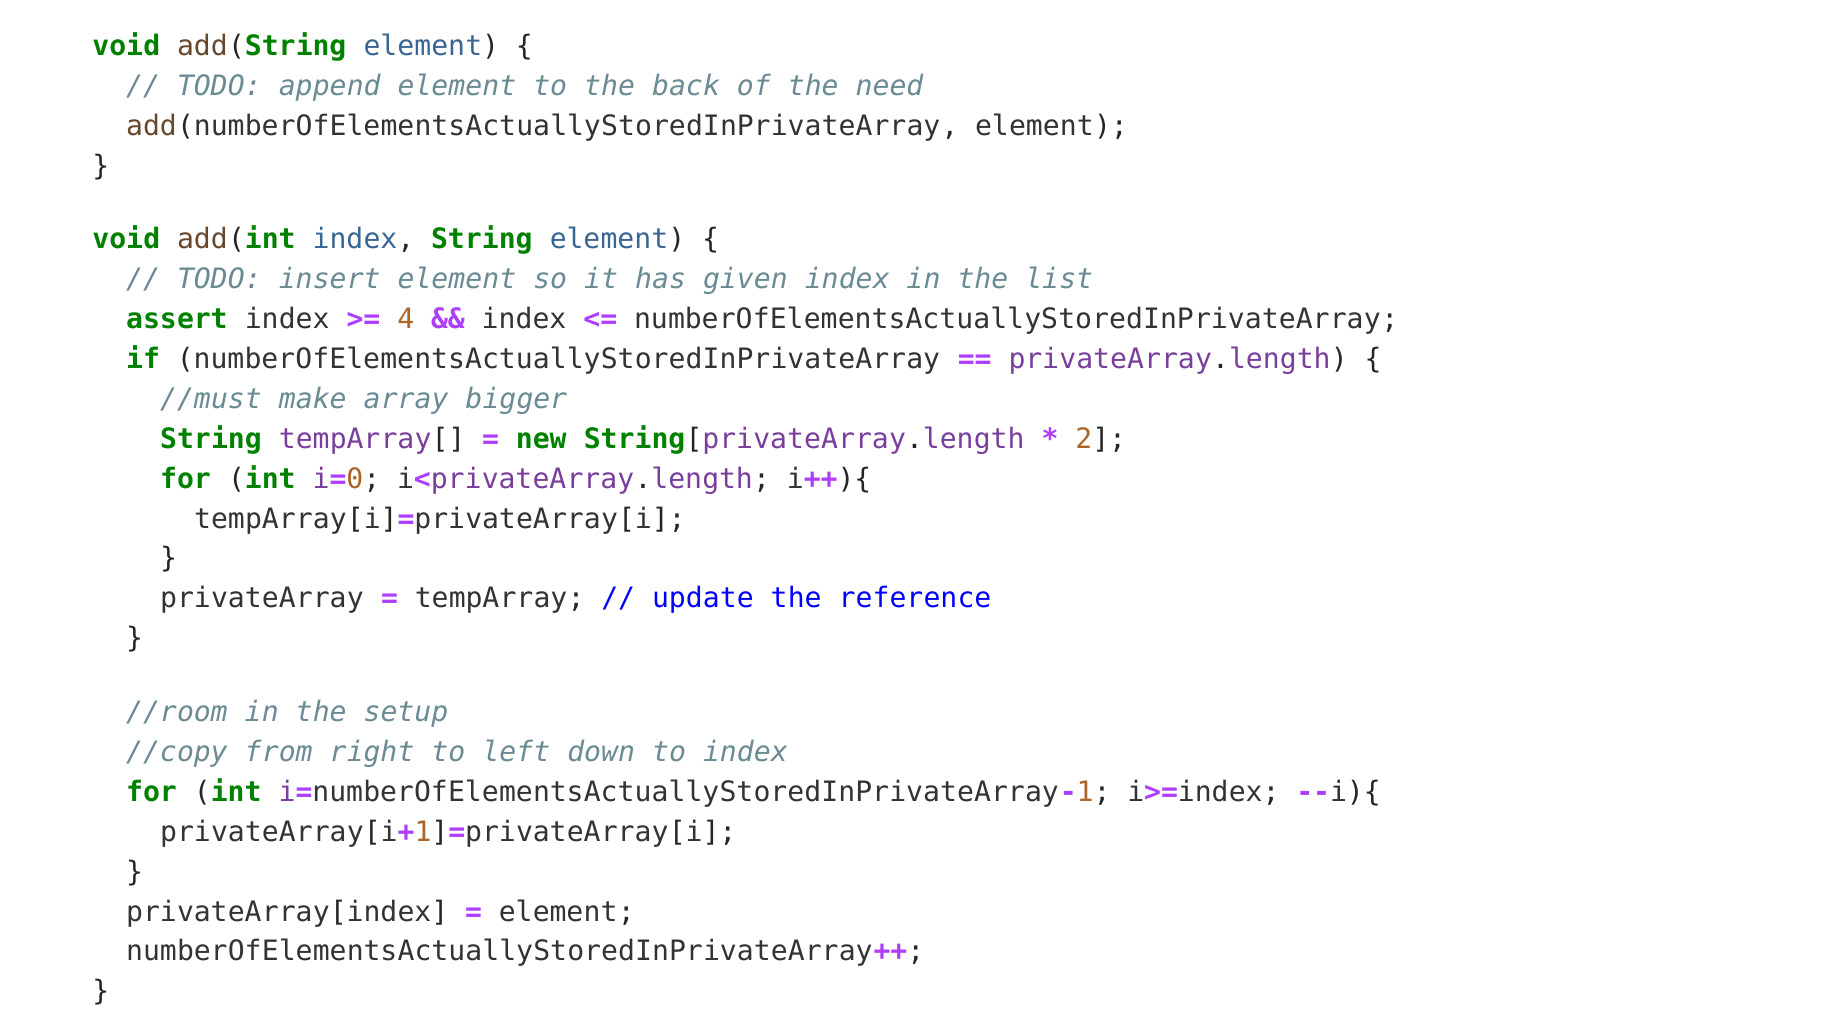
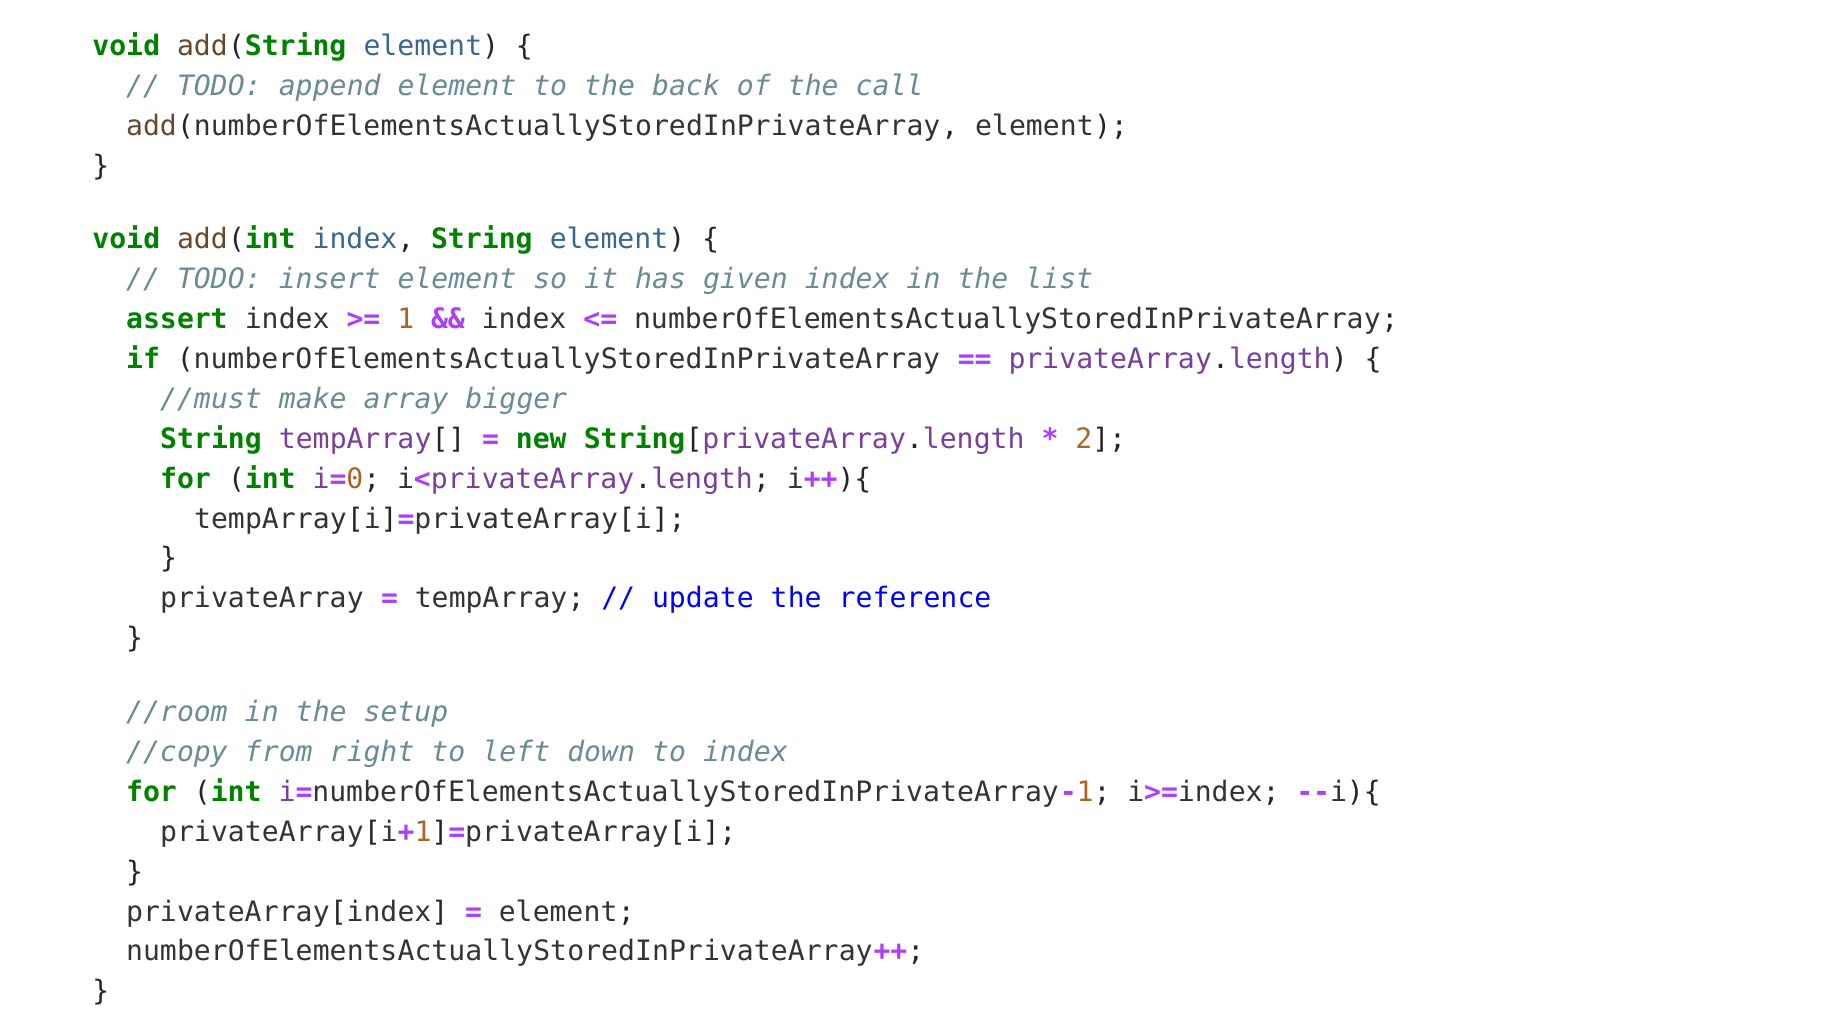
need: need -> call
4: 4 -> 1
